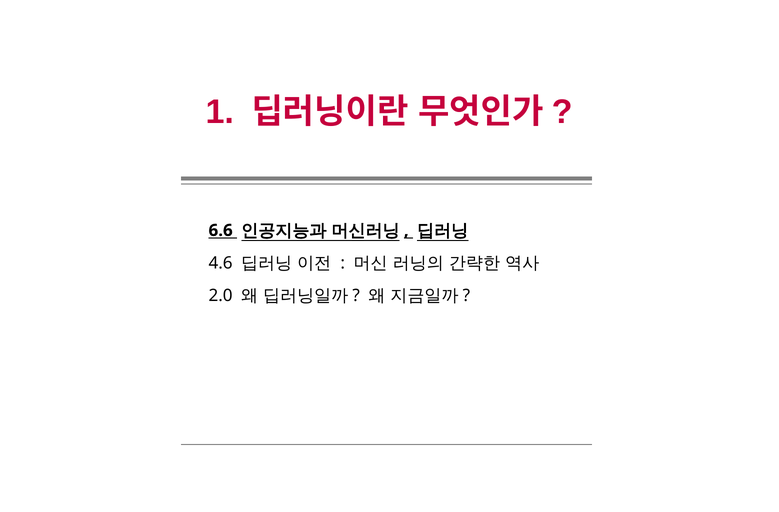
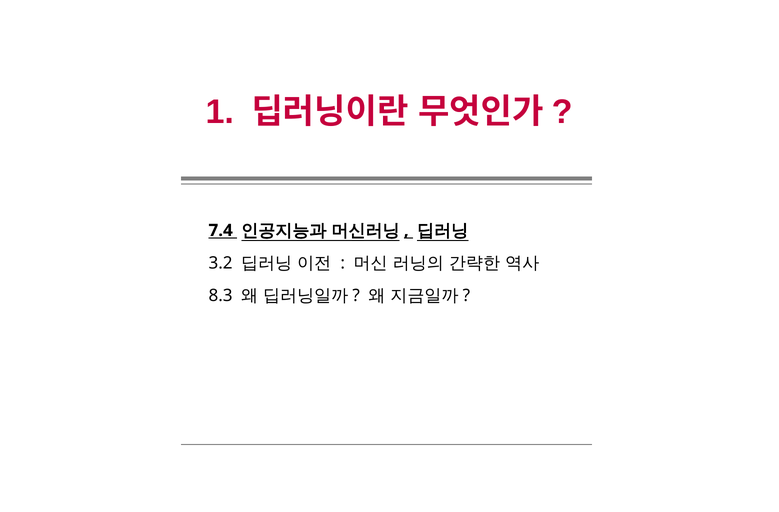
6.6: 6.6 -> 7.4
4.6: 4.6 -> 3.2
2.0: 2.0 -> 8.3
